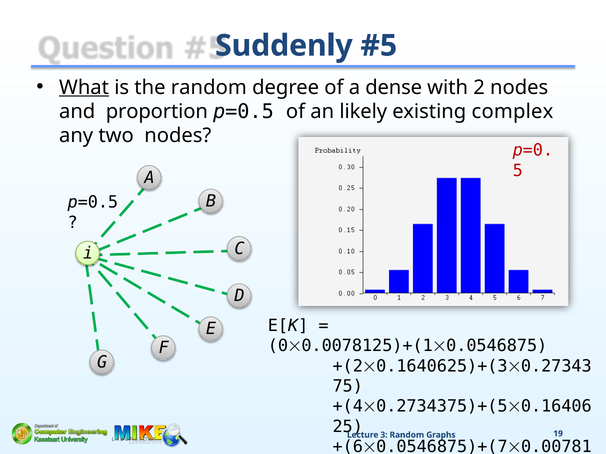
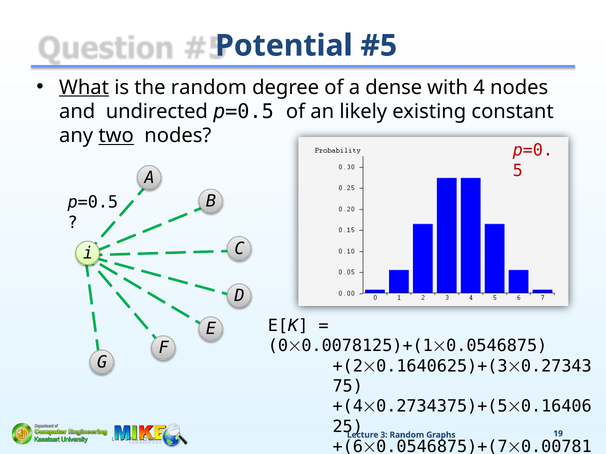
Suddenly: Suddenly -> Potential
2: 2 -> 4
proportion: proportion -> undirected
complex: complex -> constant
two underline: none -> present
